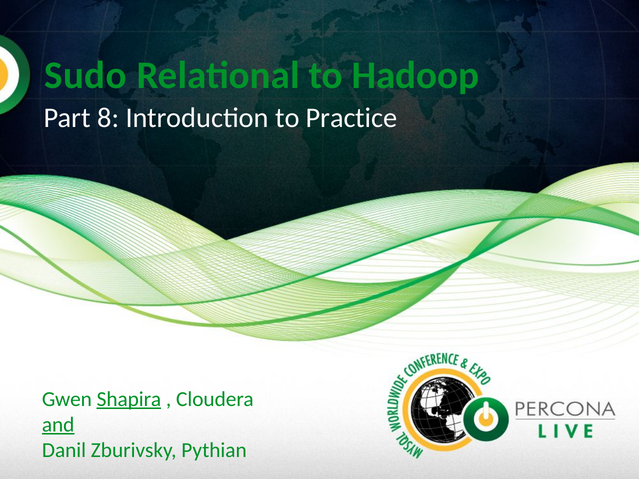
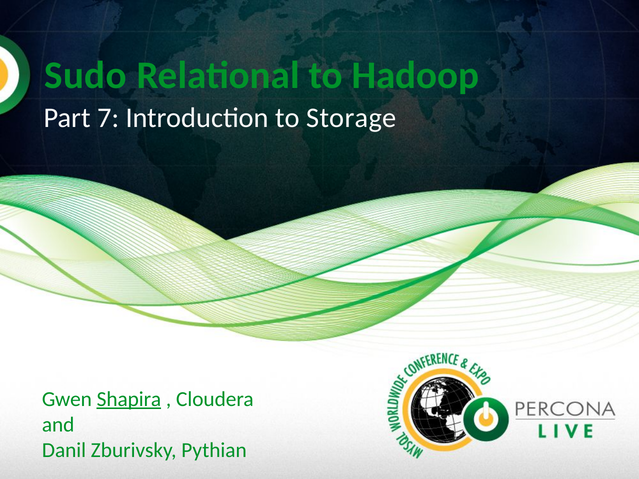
8: 8 -> 7
Practice: Practice -> Storage
and underline: present -> none
